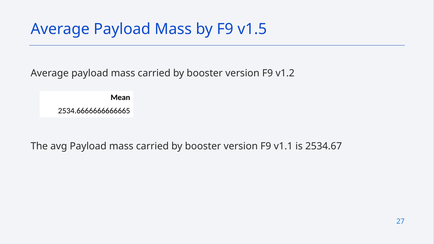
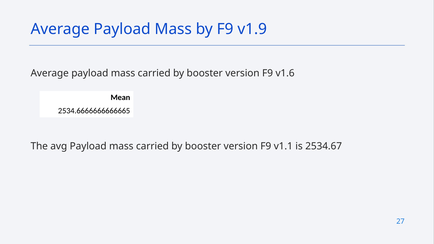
v1.5: v1.5 -> v1.9
v1.2: v1.2 -> v1.6
